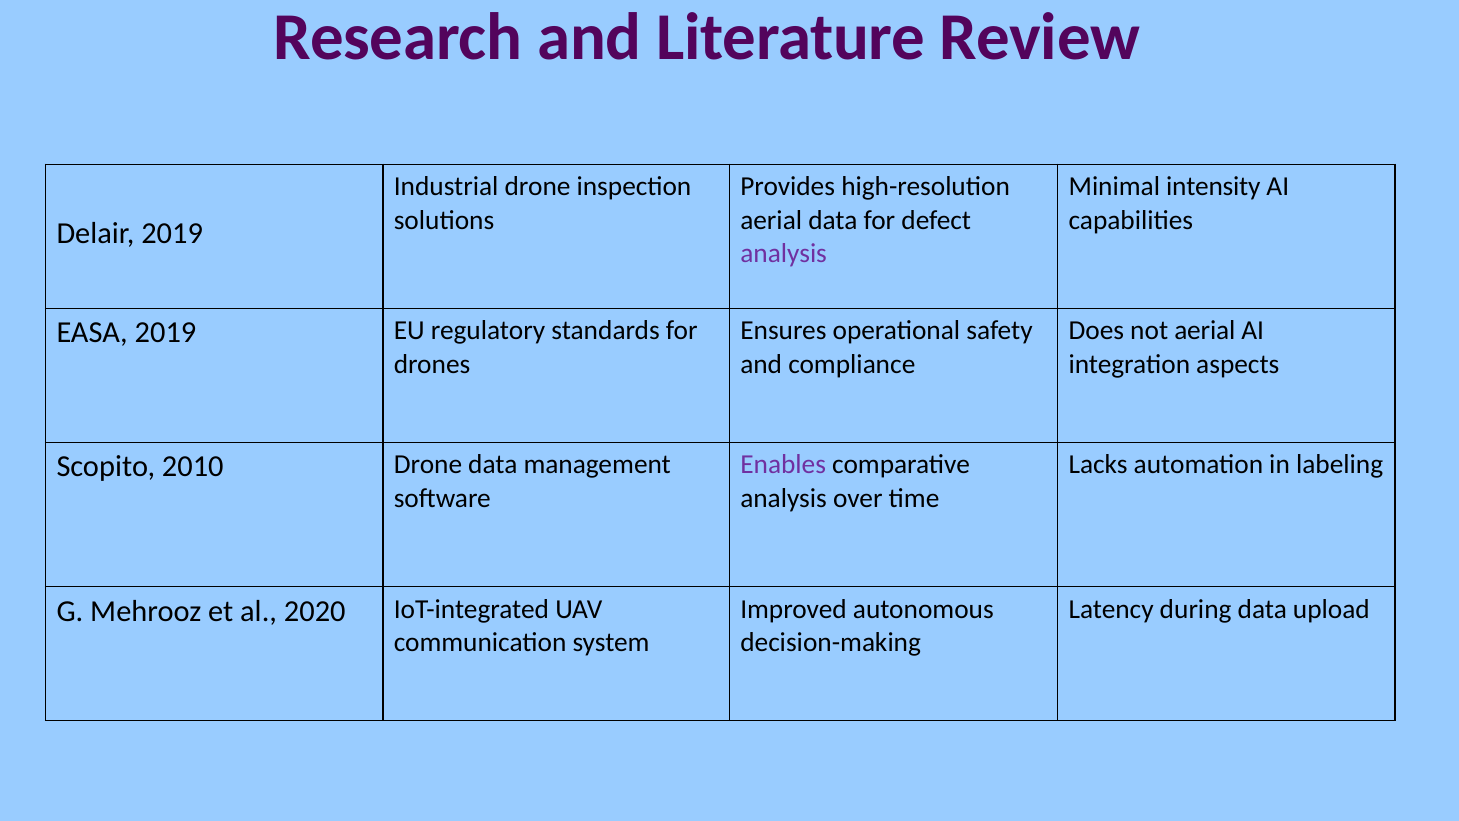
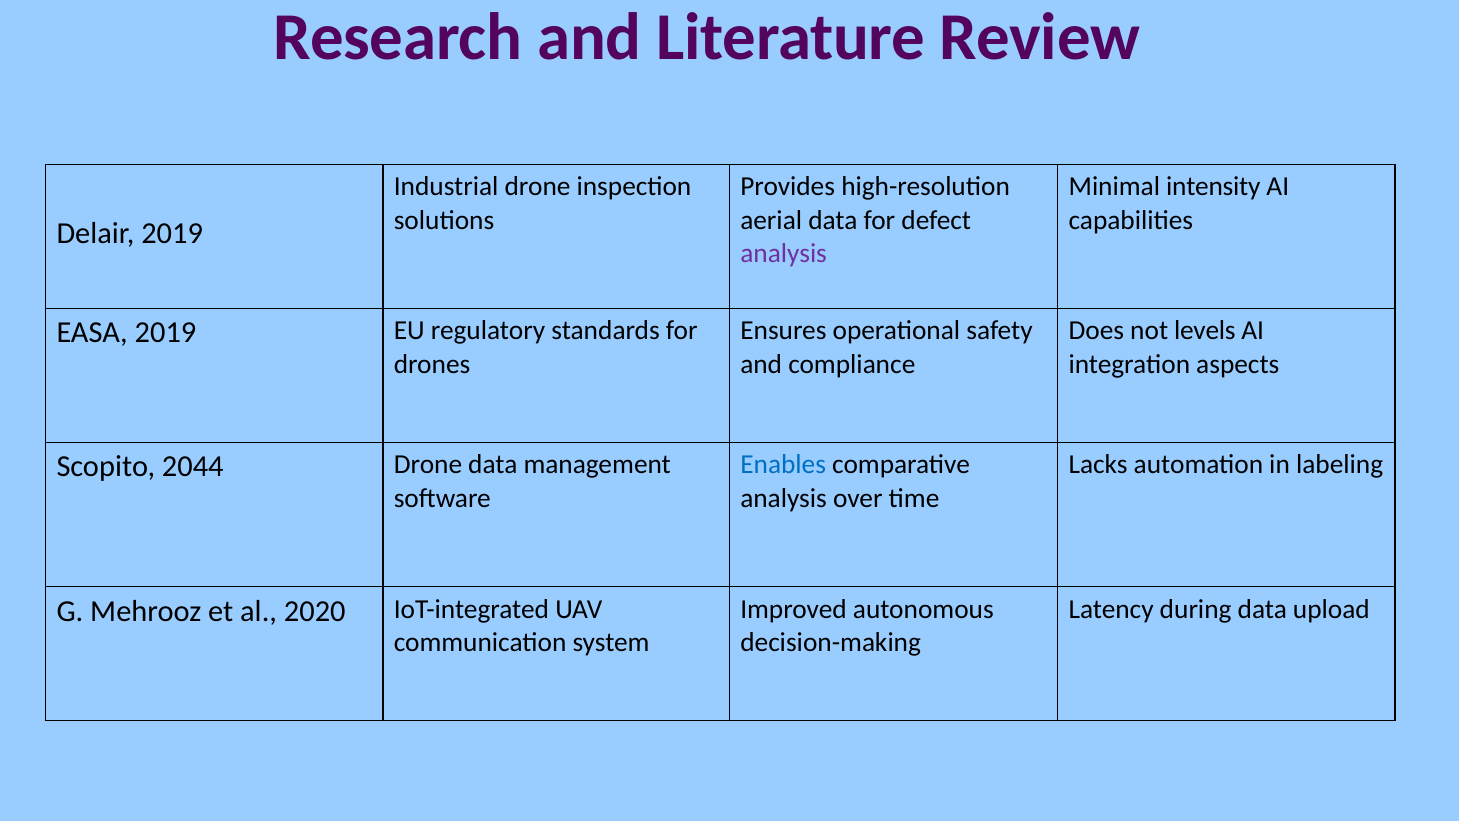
not aerial: aerial -> levels
Enables colour: purple -> blue
2010: 2010 -> 2044
